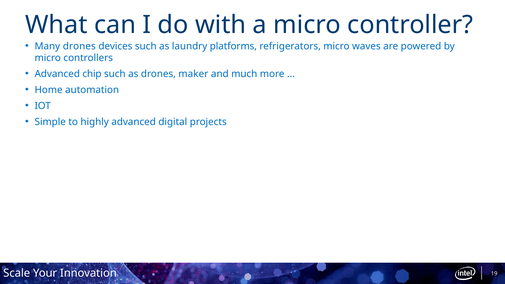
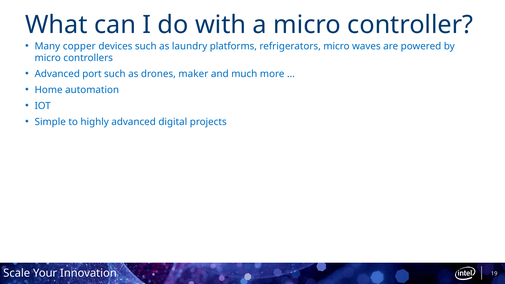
Many drones: drones -> copper
chip: chip -> port
